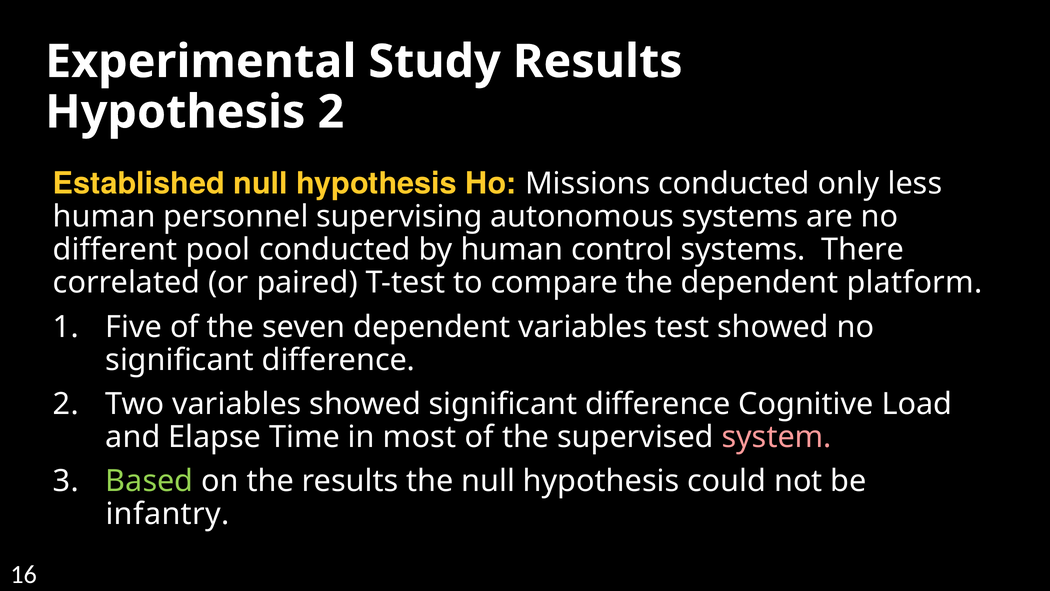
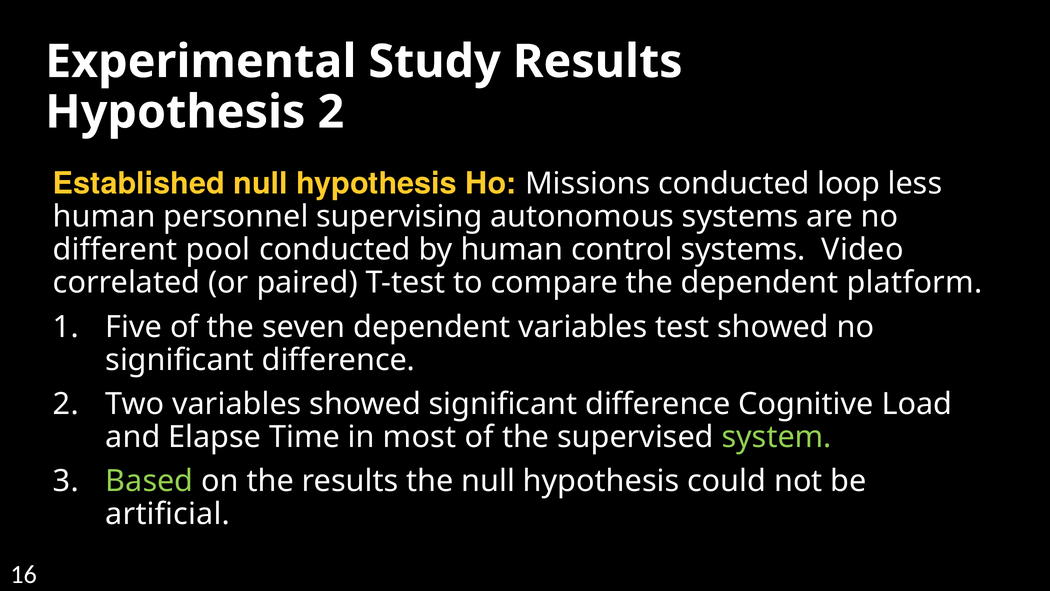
only: only -> loop
There: There -> Video
system colour: pink -> light green
infantry: infantry -> artificial
